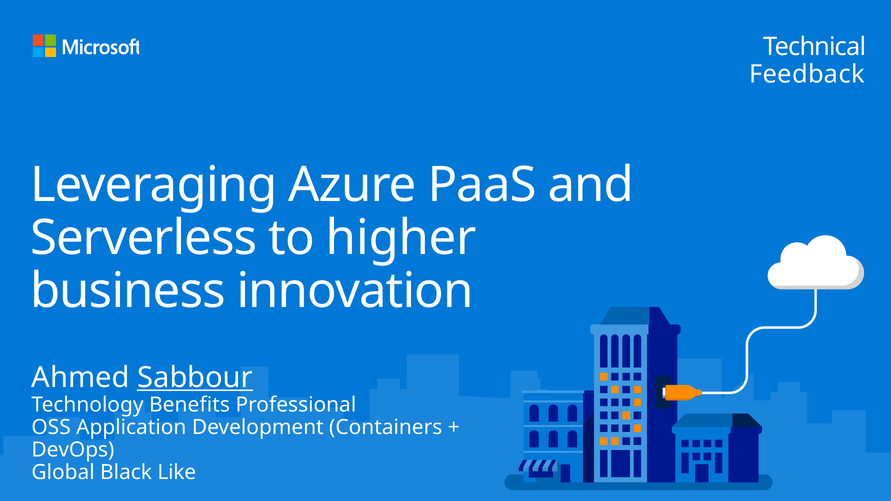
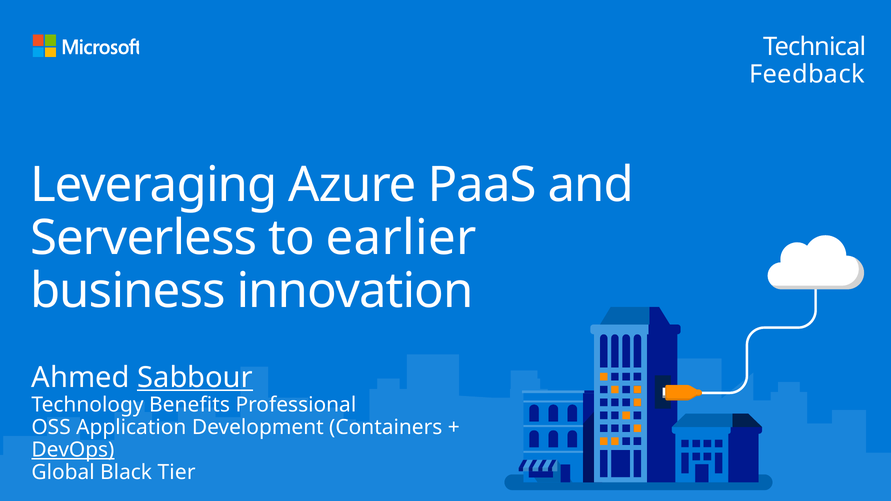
higher: higher -> earlier
DevOps underline: none -> present
Like: Like -> Tier
